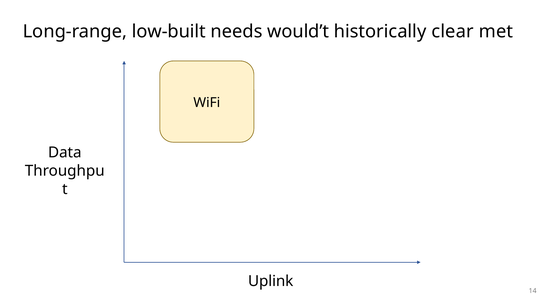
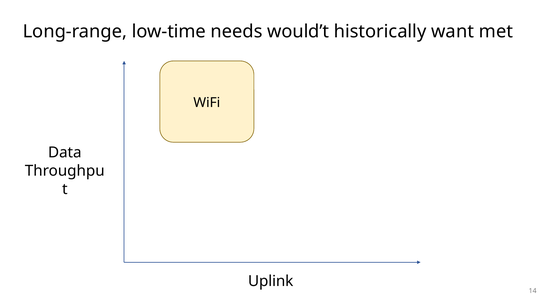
low-built: low-built -> low-time
clear: clear -> want
